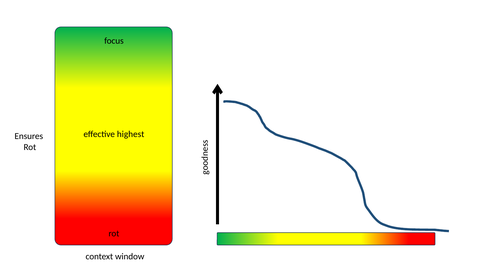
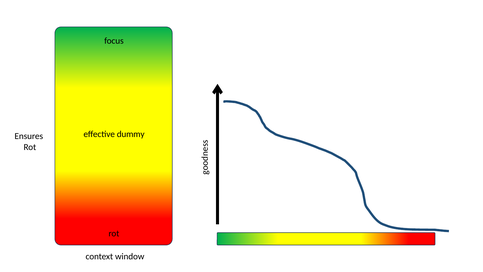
highest: highest -> dummy
